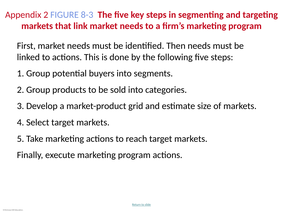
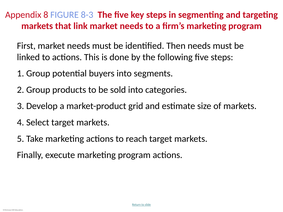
Appendix 2: 2 -> 8
